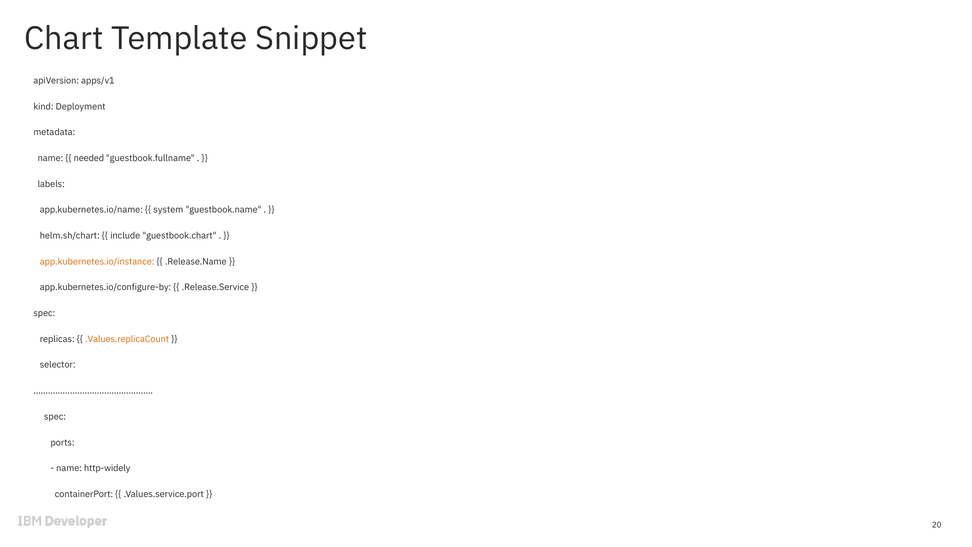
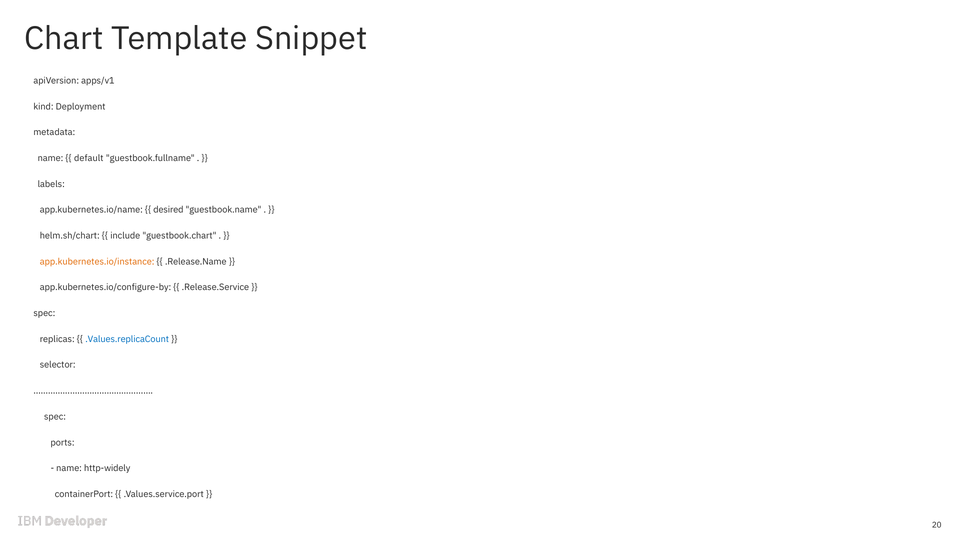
needed: needed -> default
system: system -> desired
.Values.replicaCount colour: orange -> blue
